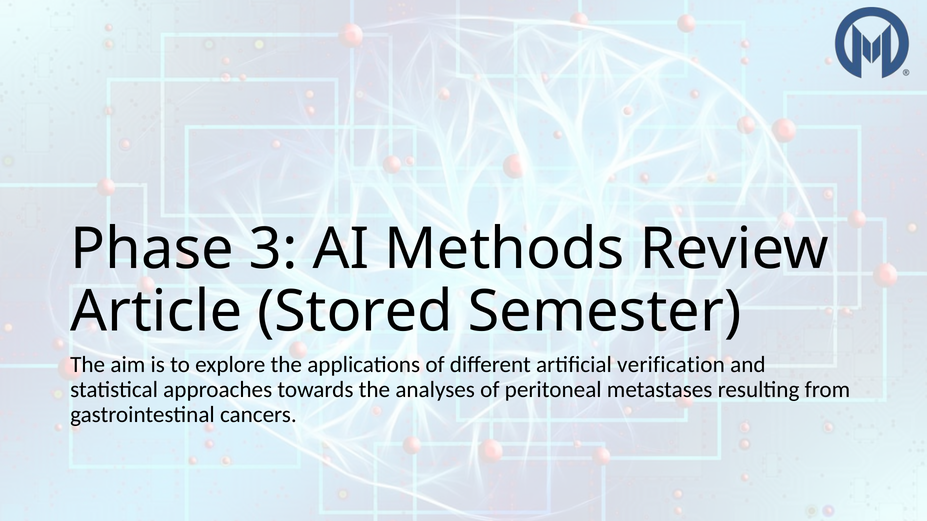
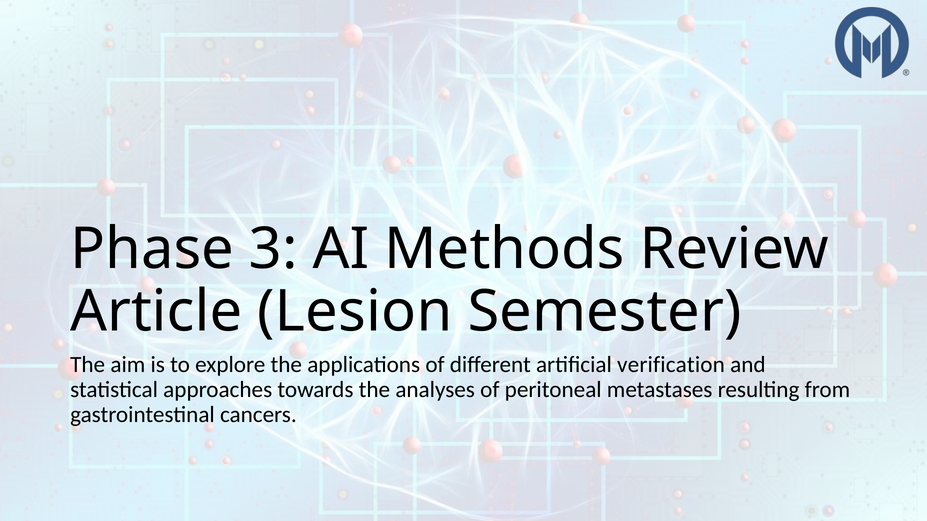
Stored: Stored -> Lesion
